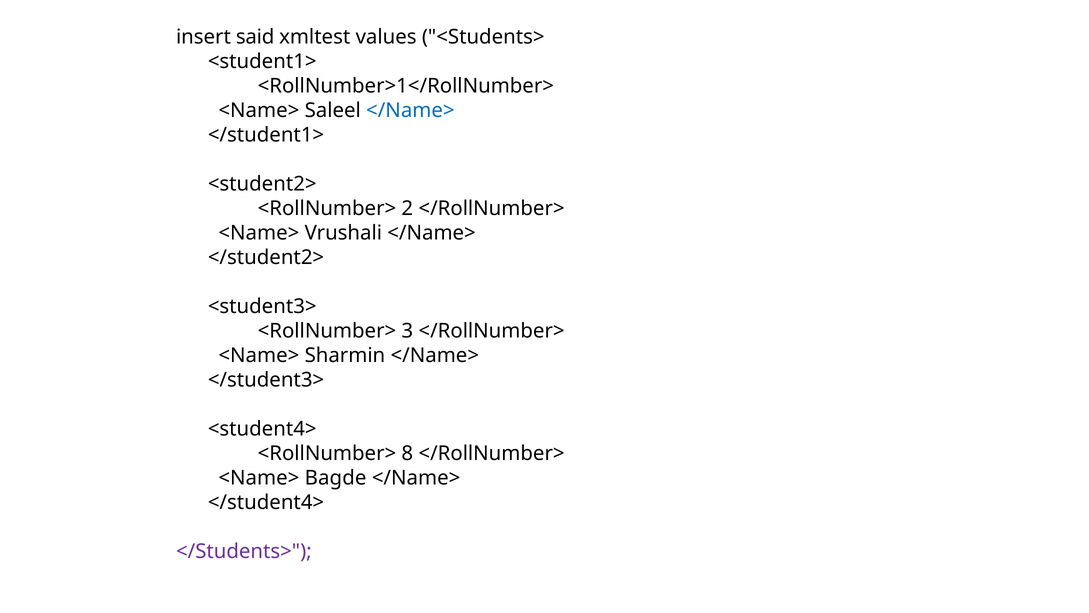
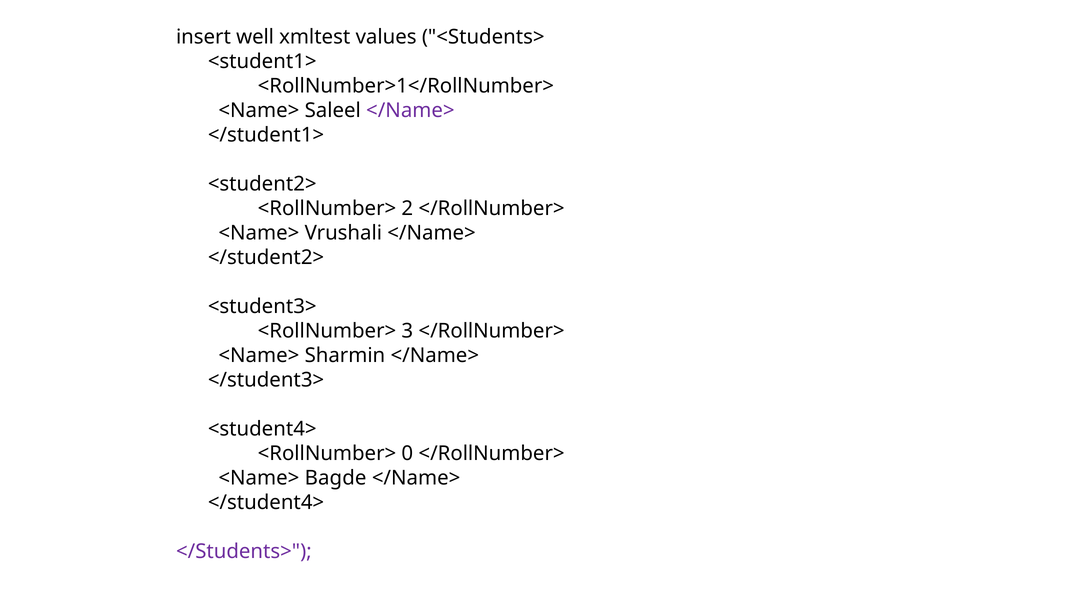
said: said -> well
</Name> at (410, 110) colour: blue -> purple
8: 8 -> 0
